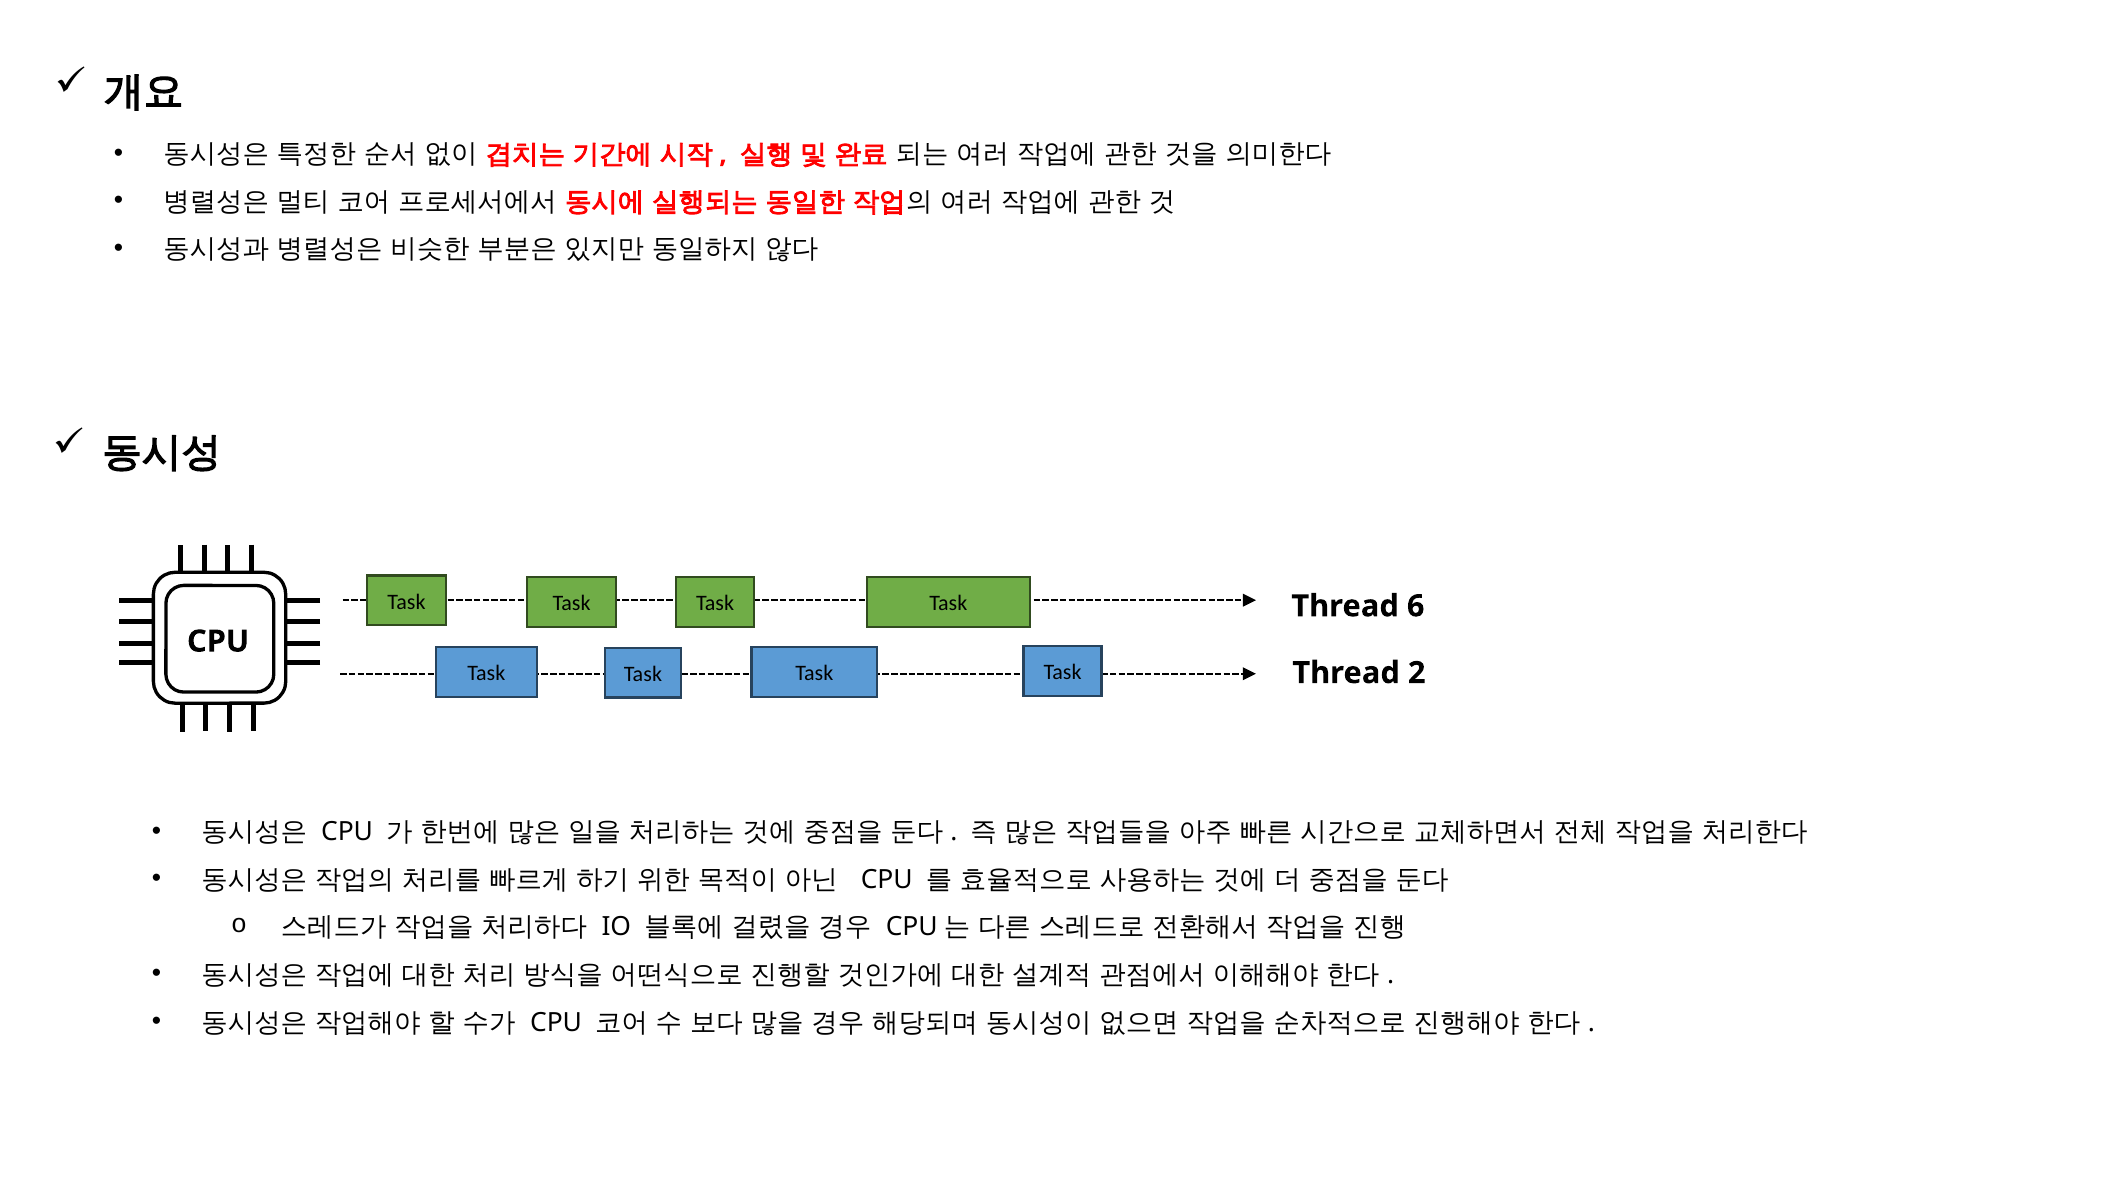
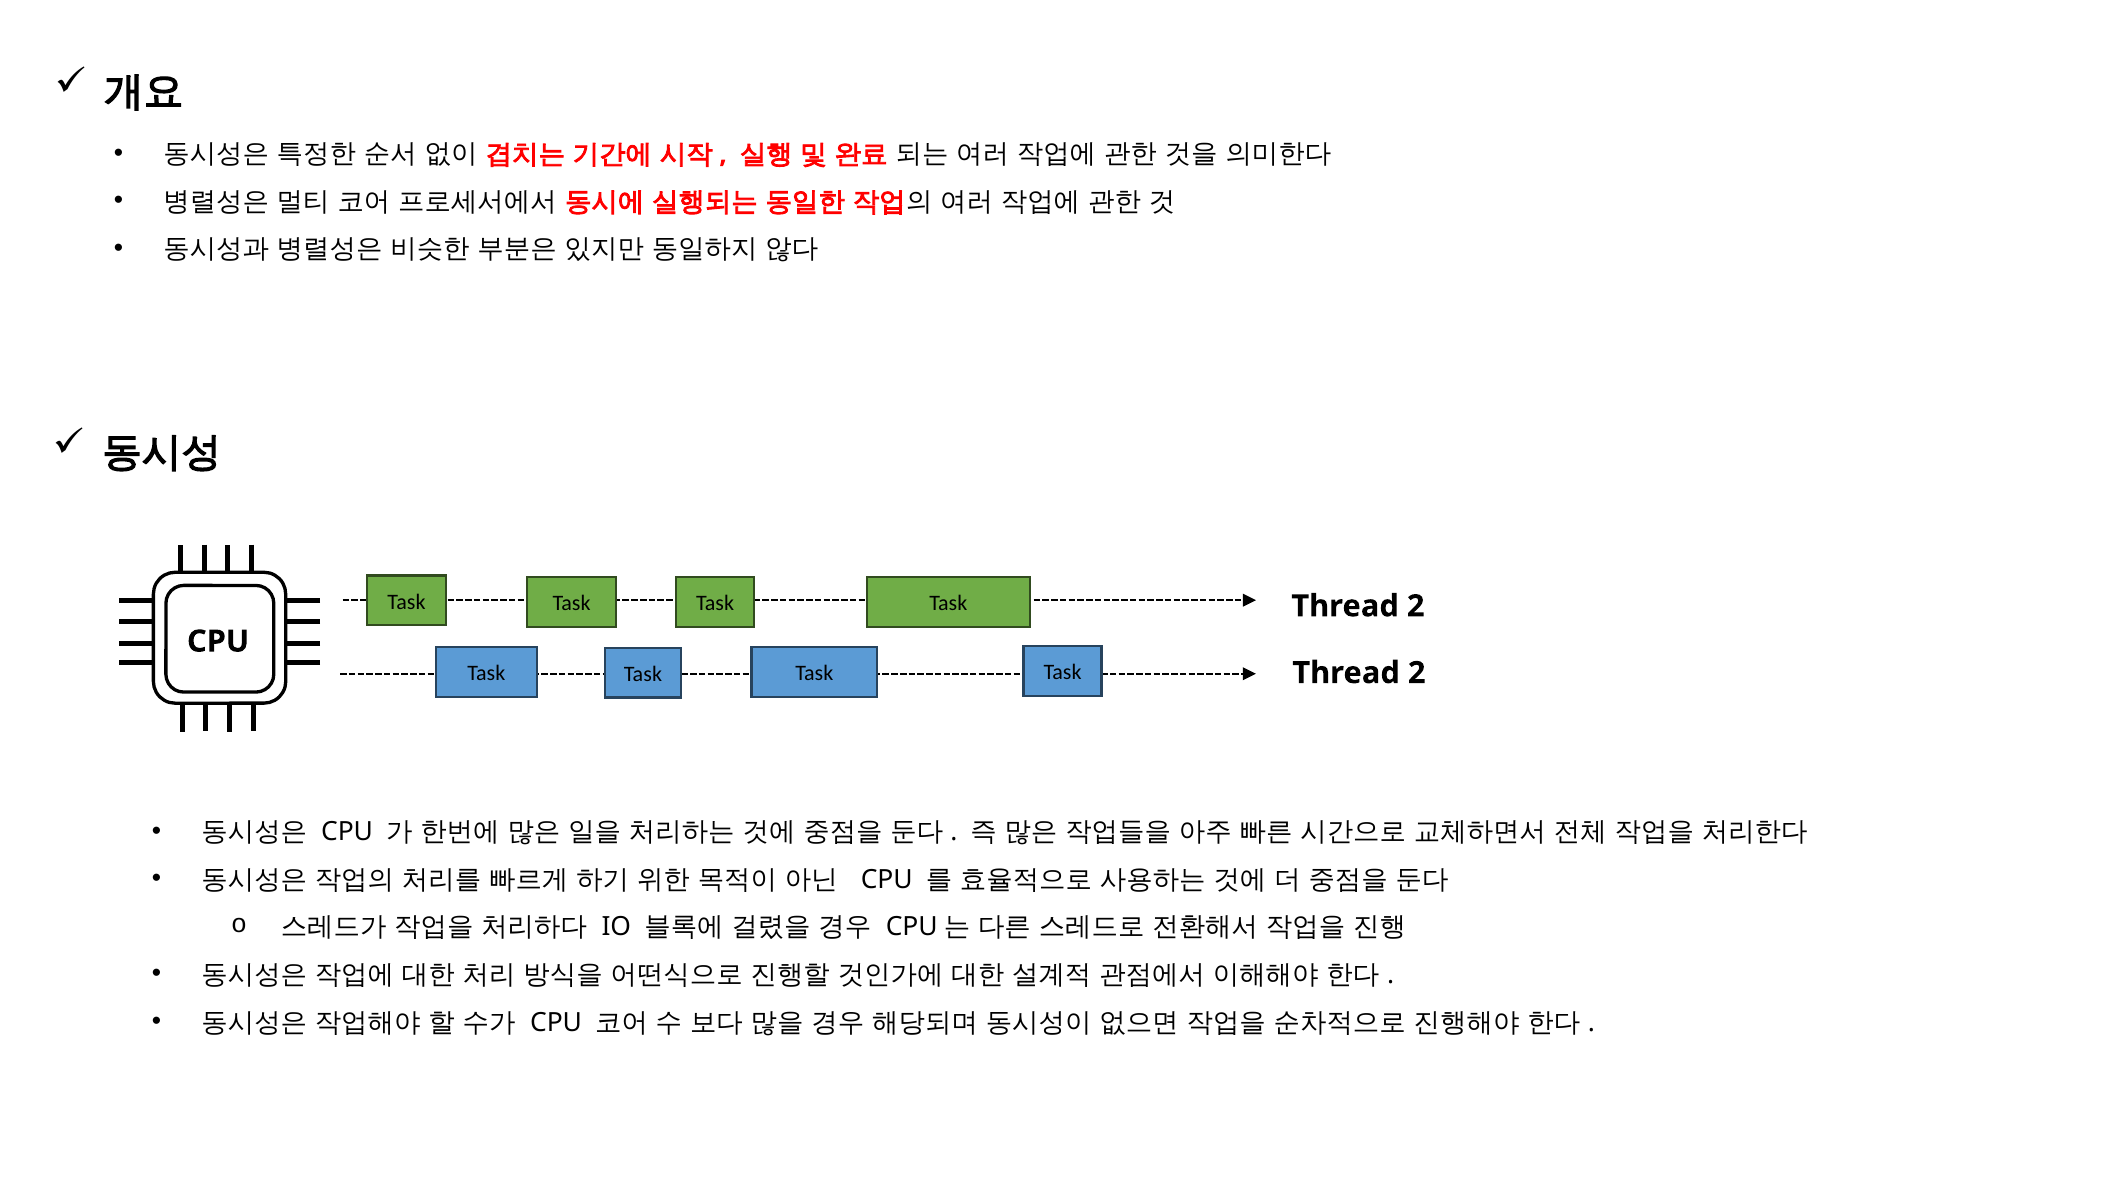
6 at (1416, 606): 6 -> 2
